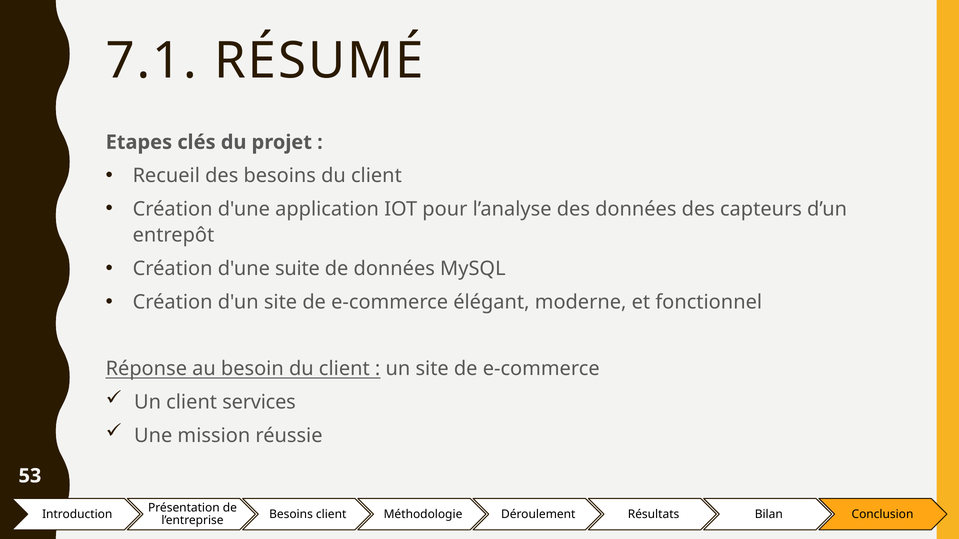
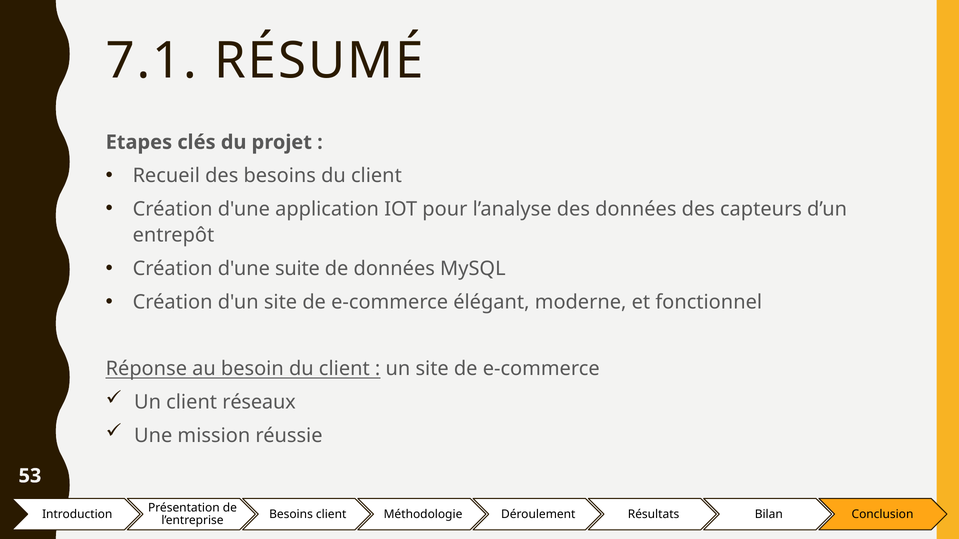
services: services -> réseaux
